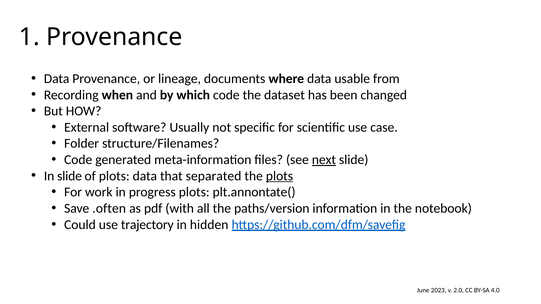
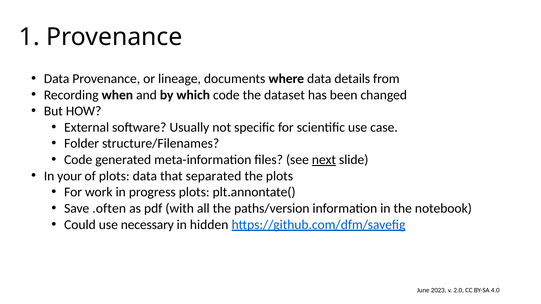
usable: usable -> details
In slide: slide -> your
plots at (279, 176) underline: present -> none
trajectory: trajectory -> necessary
